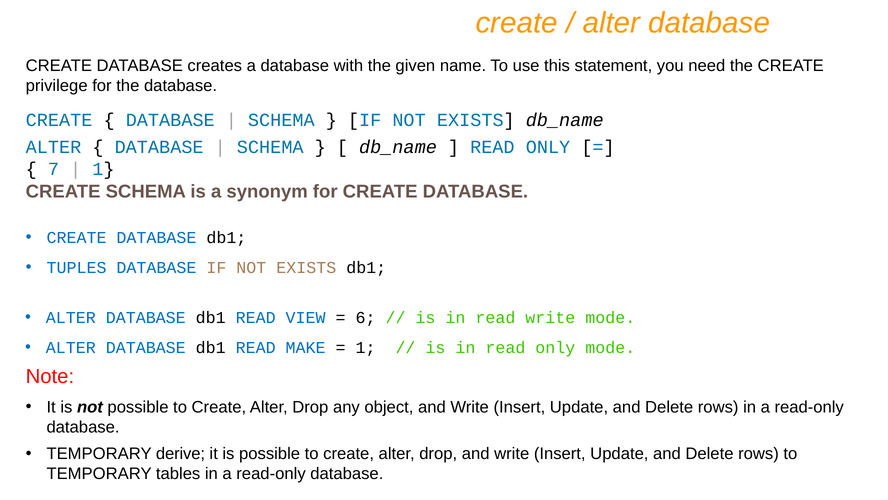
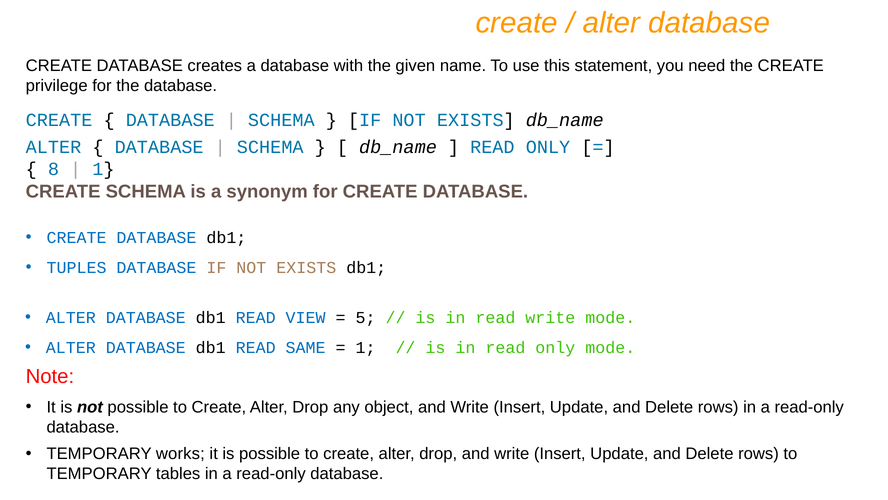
7: 7 -> 8
6: 6 -> 5
MAKE: MAKE -> SAME
derive: derive -> works
